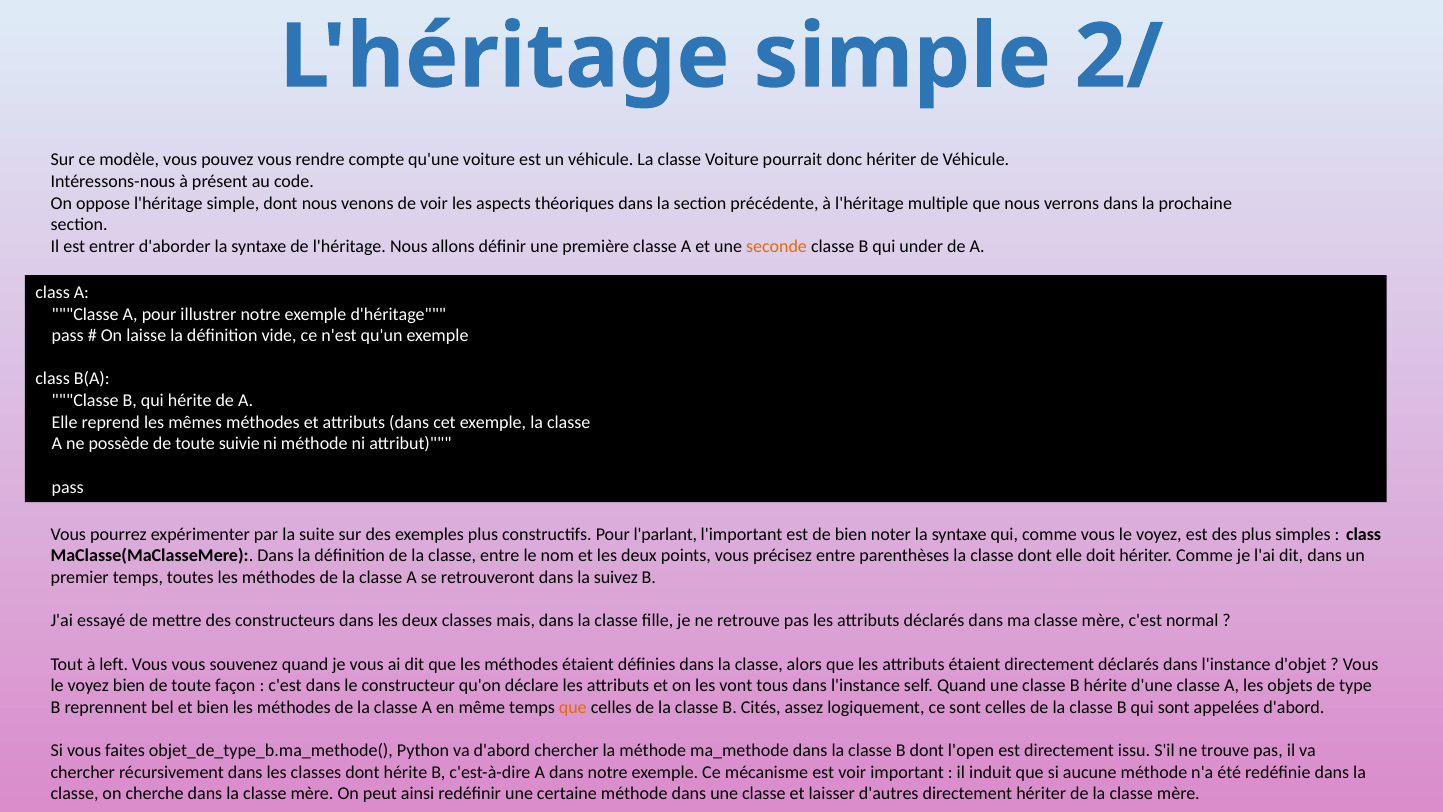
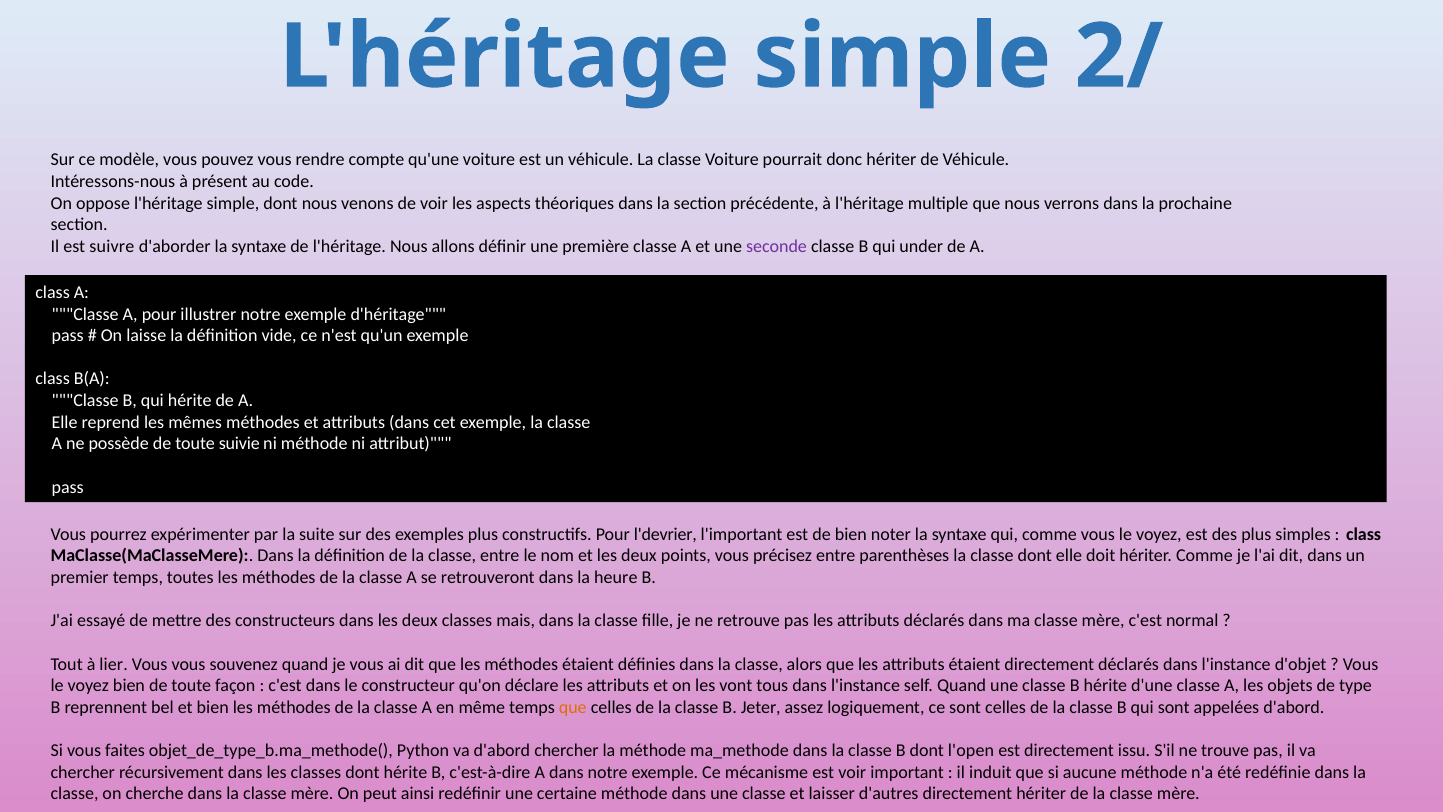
entrer: entrer -> suivre
seconde colour: orange -> purple
l'parlant: l'parlant -> l'devrier
suivez: suivez -> heure
left: left -> lier
Cités: Cités -> Jeter
